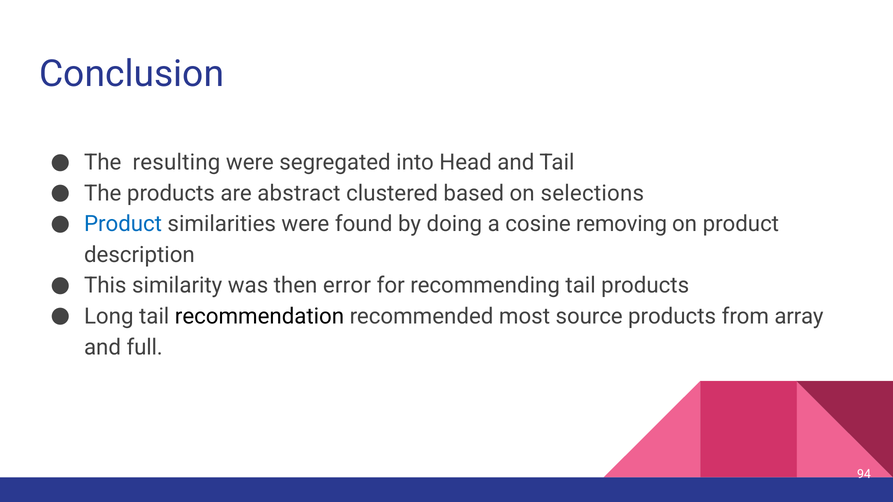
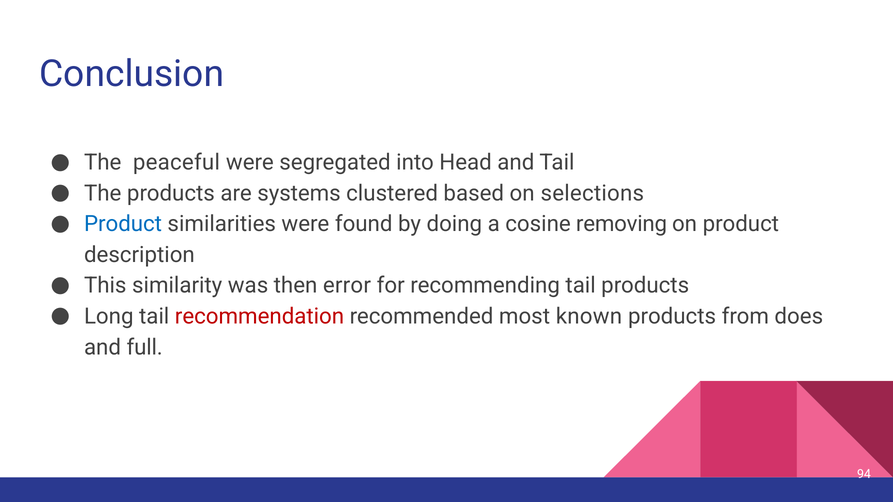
resulting: resulting -> peaceful
abstract: abstract -> systems
recommendation colour: black -> red
source: source -> known
array: array -> does
